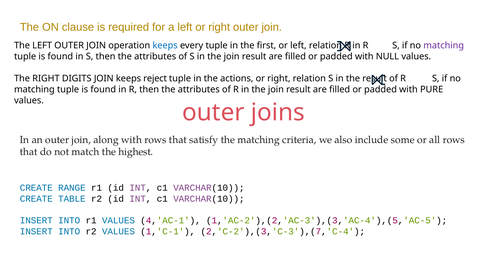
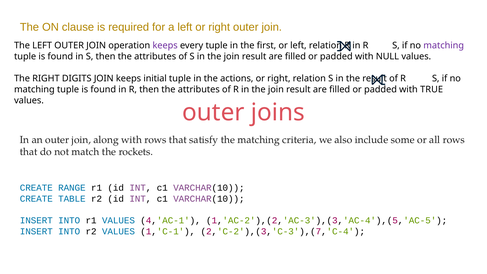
keeps at (165, 46) colour: blue -> purple
reject: reject -> initial
PURE: PURE -> TRUE
highest: highest -> rockets
